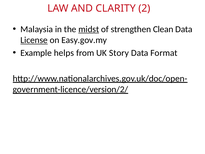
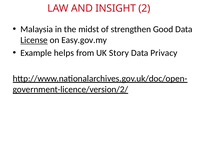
CLARITY: CLARITY -> INSIGHT
midst underline: present -> none
Clean: Clean -> Good
Format: Format -> Privacy
